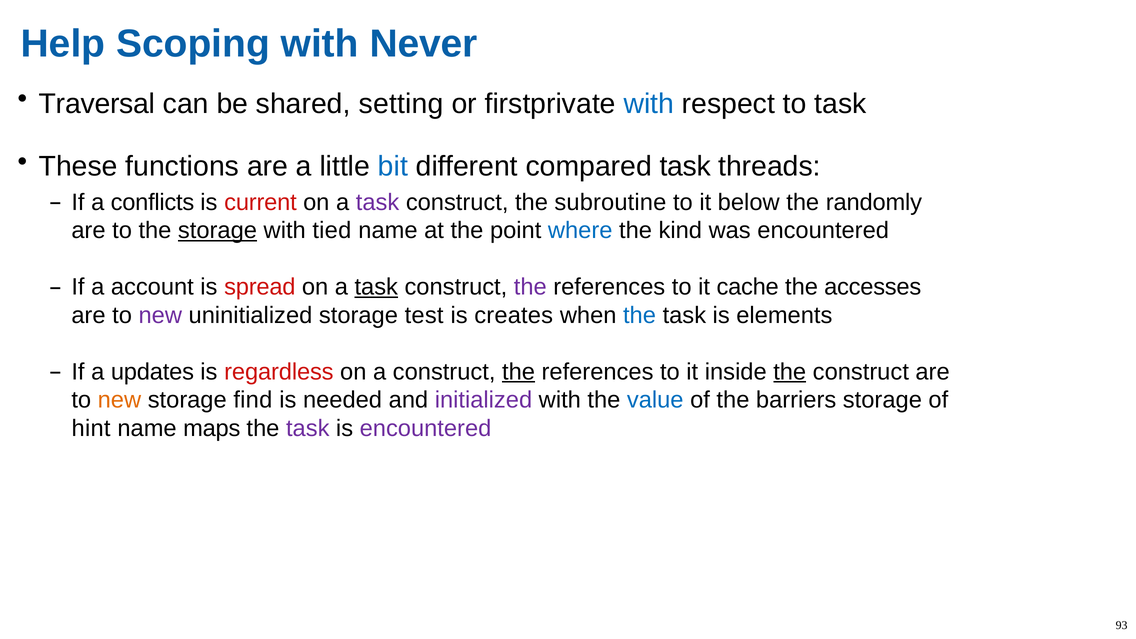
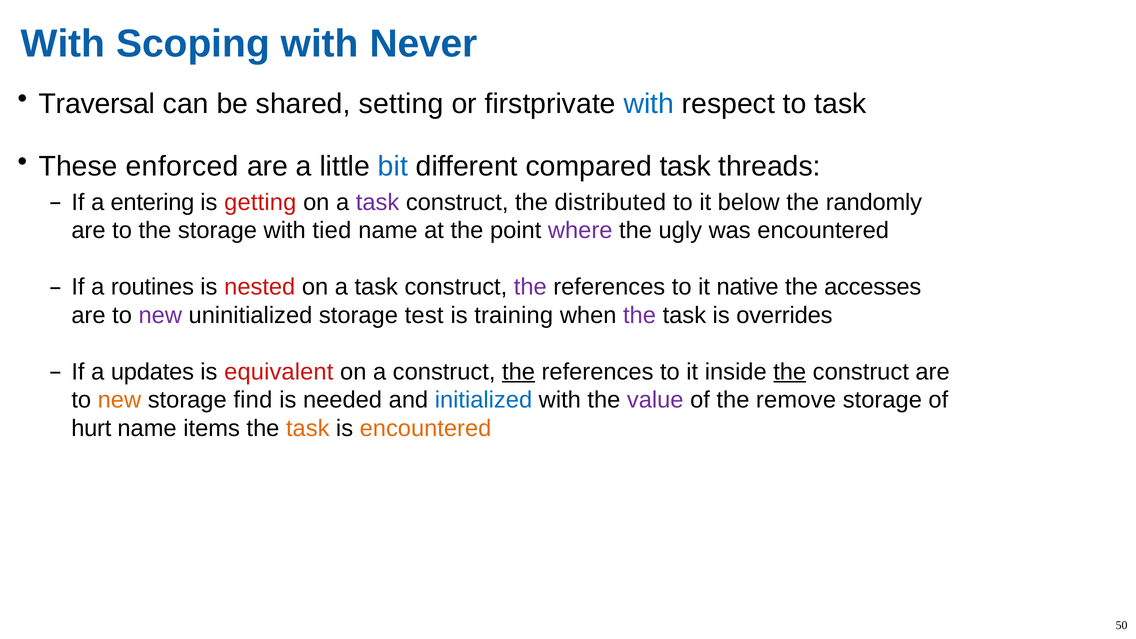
Help at (63, 44): Help -> With
functions: functions -> enforced
conflicts: conflicts -> entering
current: current -> getting
subroutine: subroutine -> distributed
storage at (217, 231) underline: present -> none
where colour: blue -> purple
kind: kind -> ugly
account: account -> routines
spread: spread -> nested
task at (376, 287) underline: present -> none
cache: cache -> native
creates: creates -> training
the at (639, 315) colour: blue -> purple
elements: elements -> overrides
regardless: regardless -> equivalent
initialized colour: purple -> blue
value colour: blue -> purple
barriers: barriers -> remove
hint: hint -> hurt
maps: maps -> items
task at (308, 429) colour: purple -> orange
encountered at (425, 429) colour: purple -> orange
93: 93 -> 50
